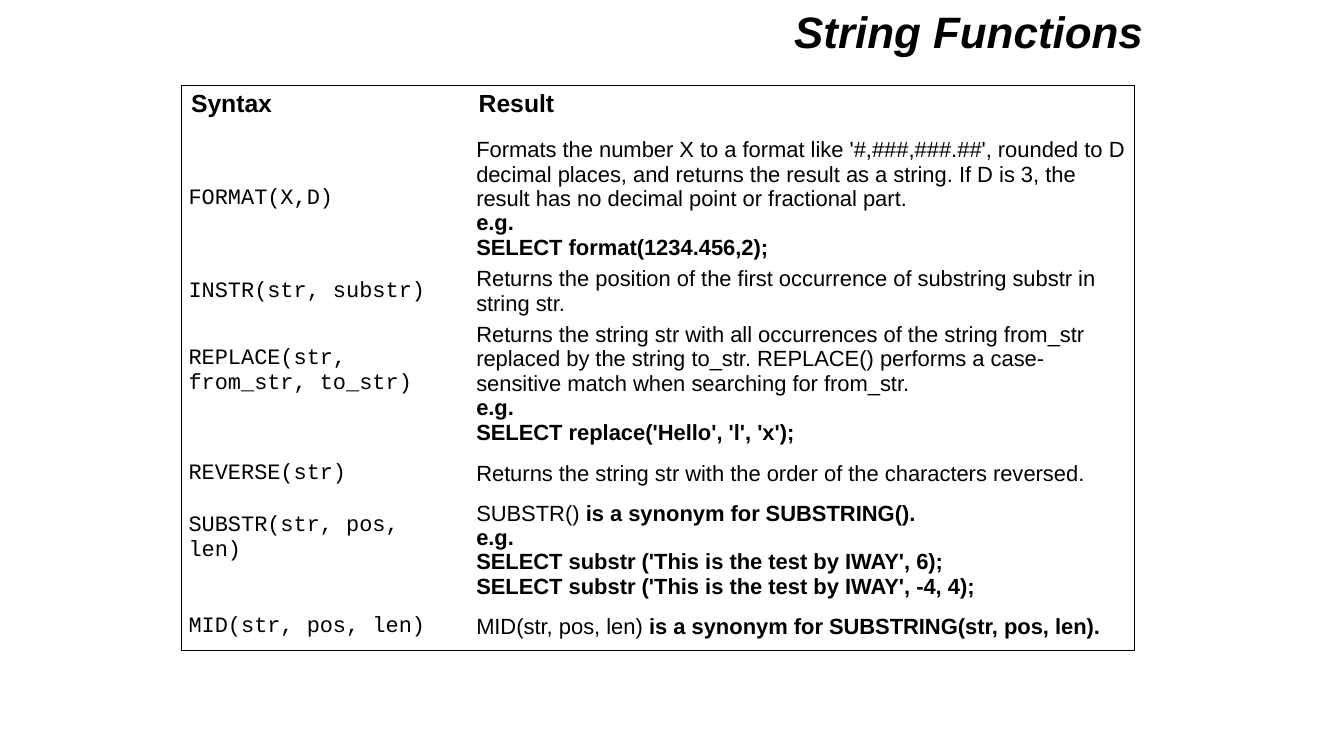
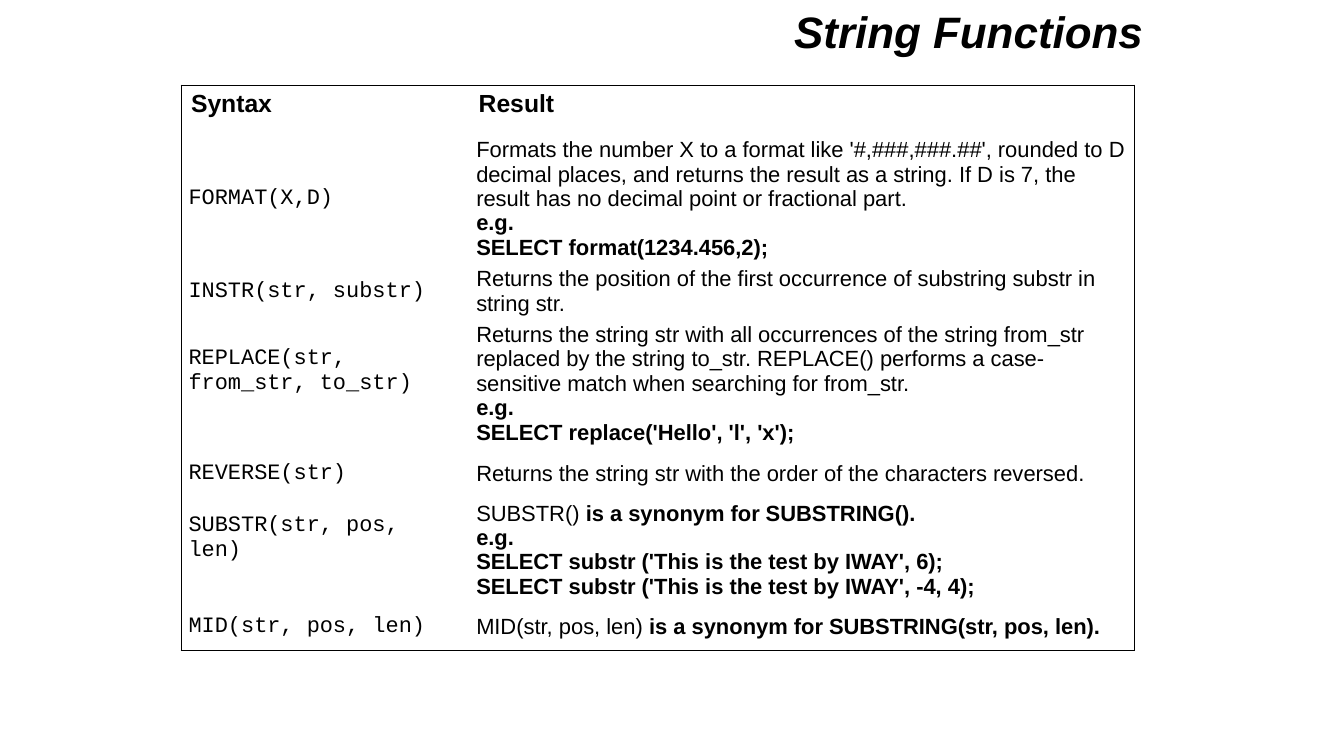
3: 3 -> 7
